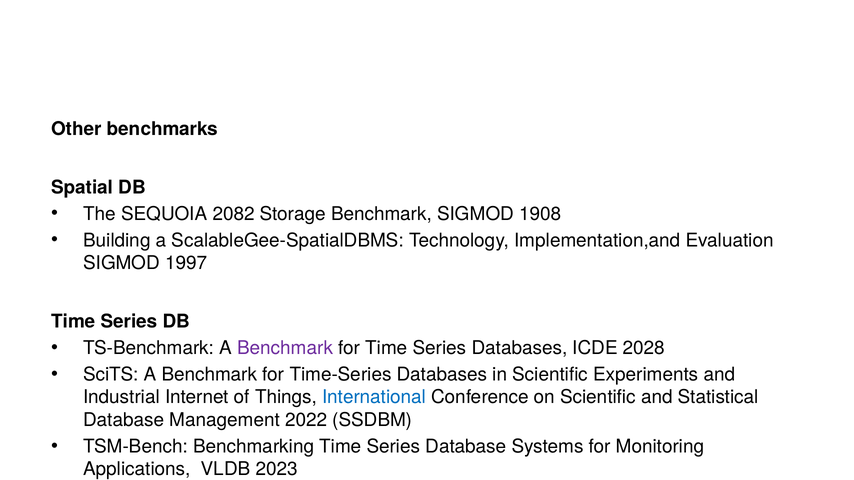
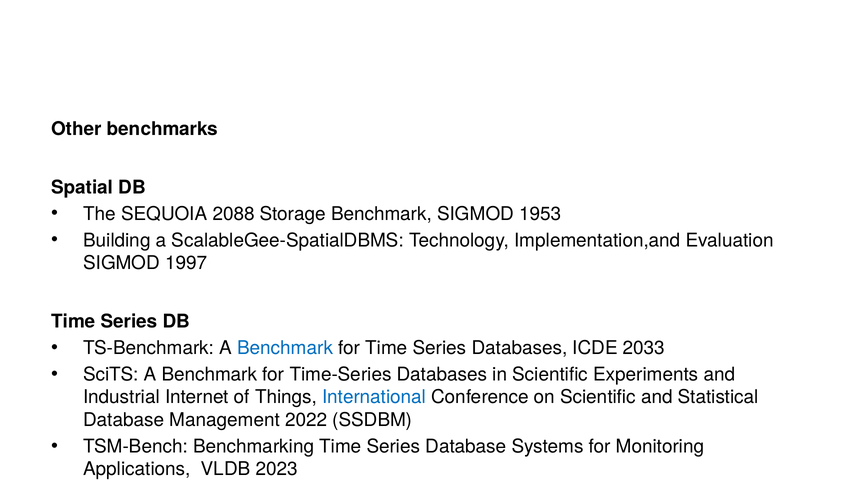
2082: 2082 -> 2088
1908: 1908 -> 1953
Benchmark at (285, 348) colour: purple -> blue
2028: 2028 -> 2033
